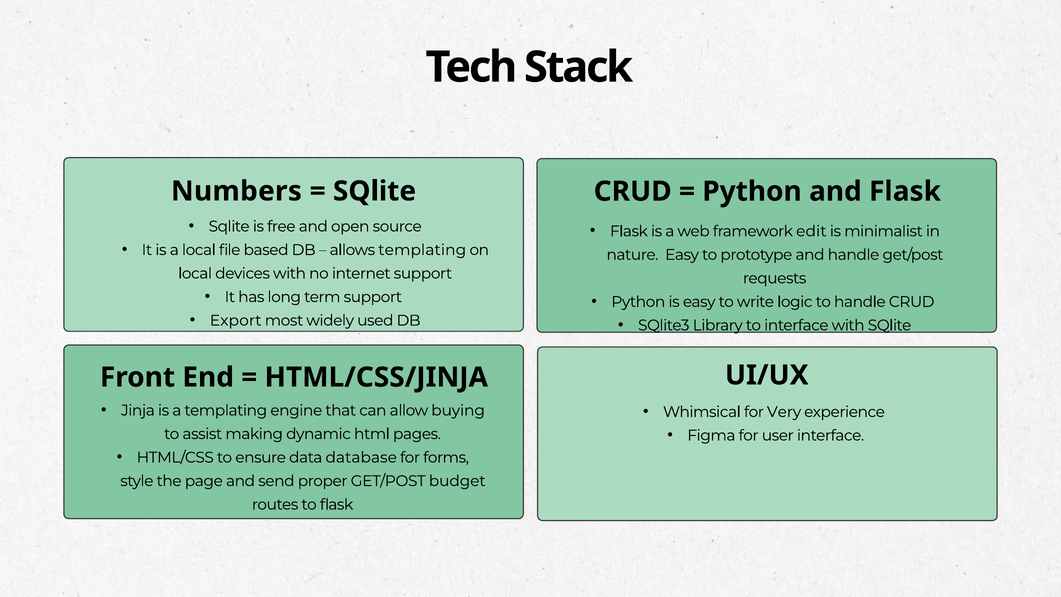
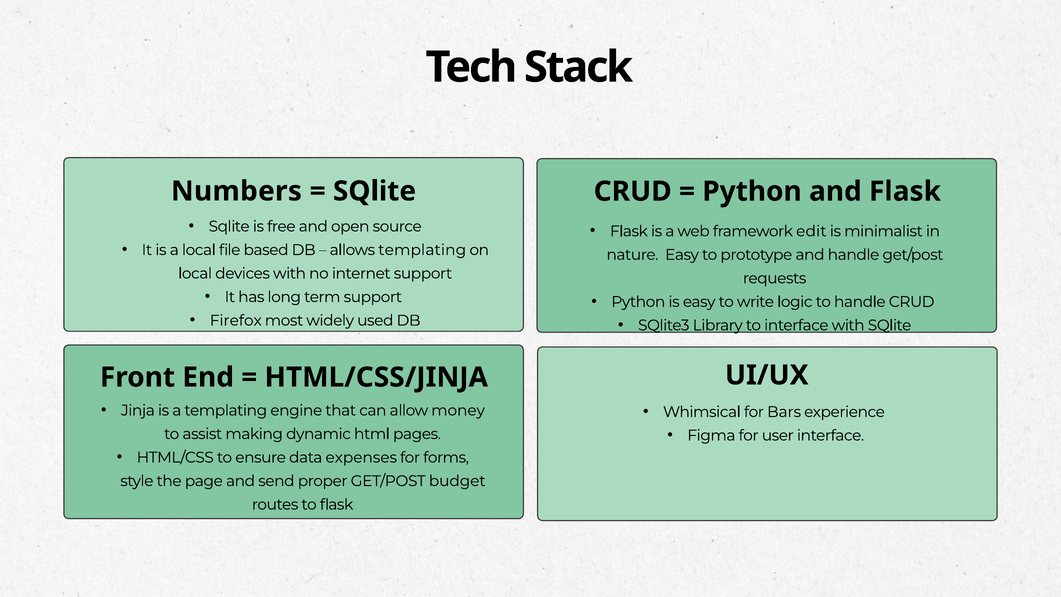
Export: Export -> Firefox
buying: buying -> money
Very: Very -> Bars
database: database -> expenses
